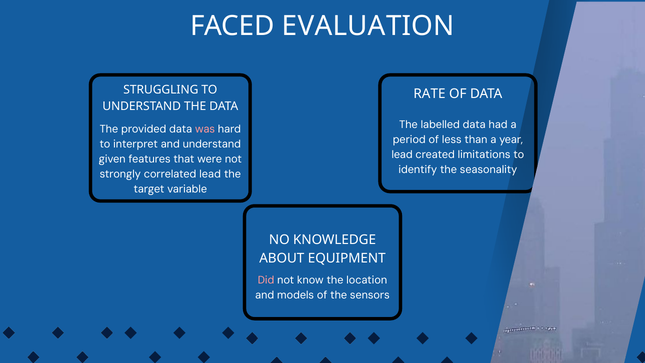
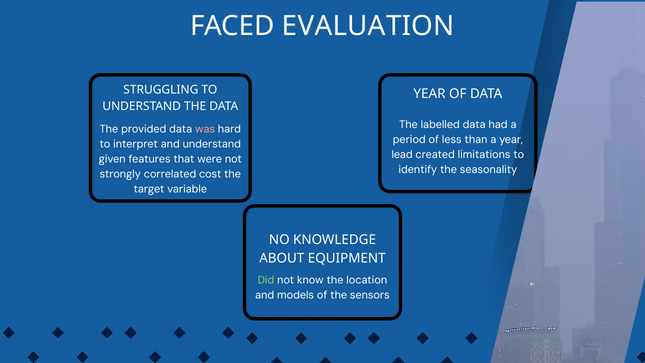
RATE at (429, 94): RATE -> YEAR
correlated lead: lead -> cost
Did colour: pink -> light green
